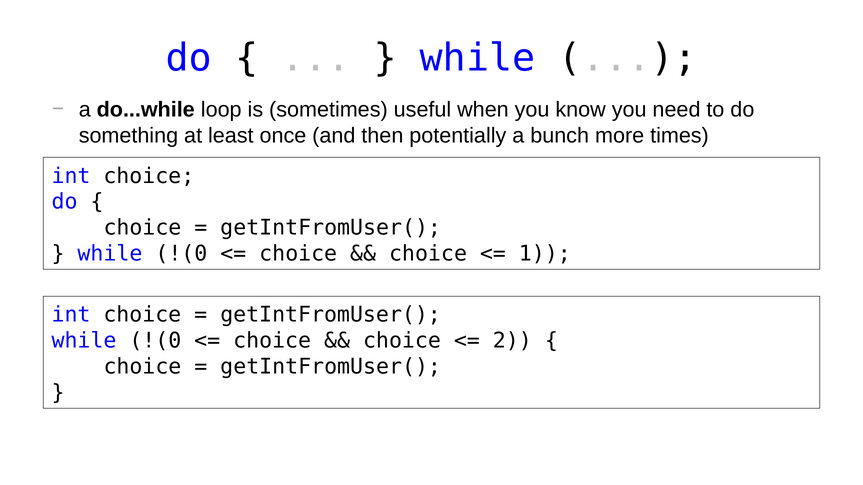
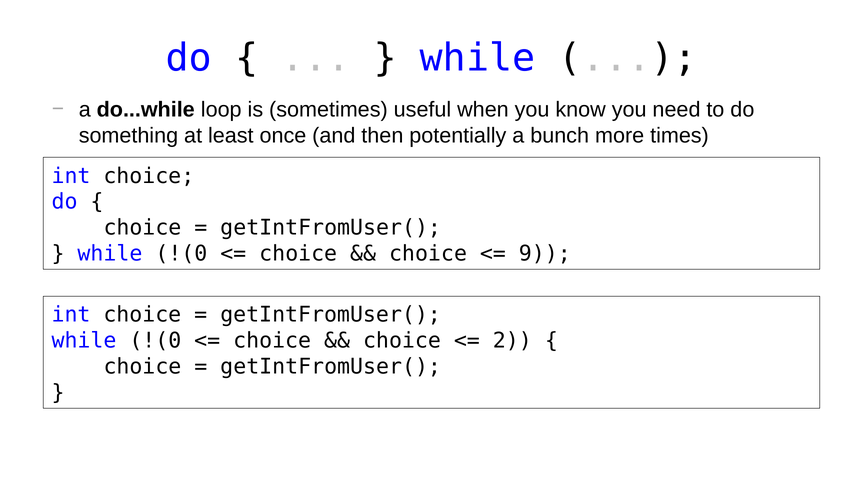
1: 1 -> 9
